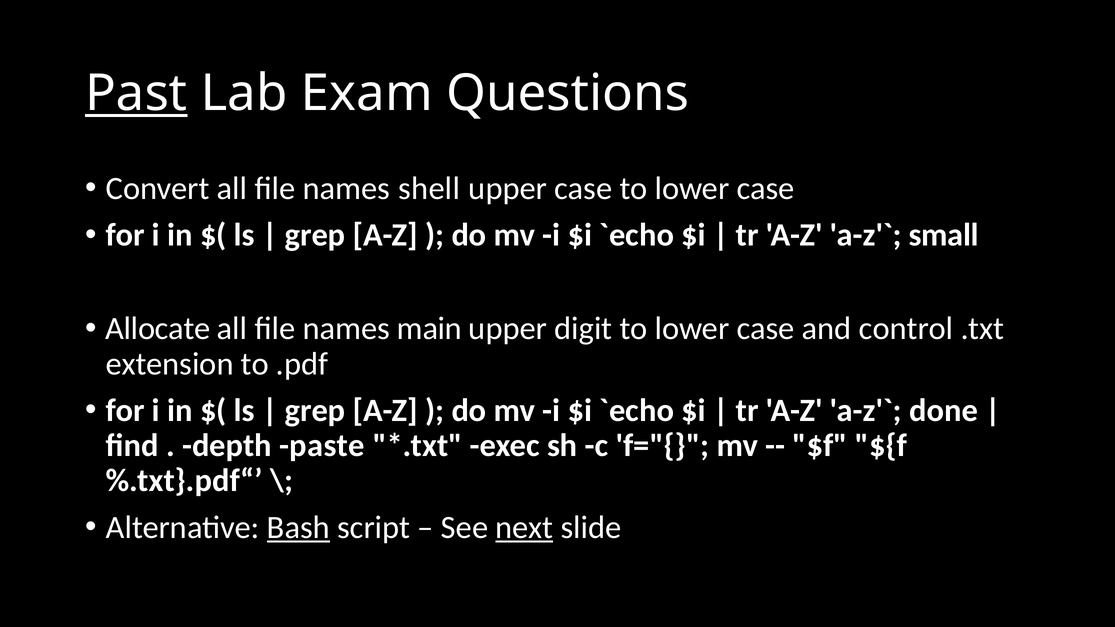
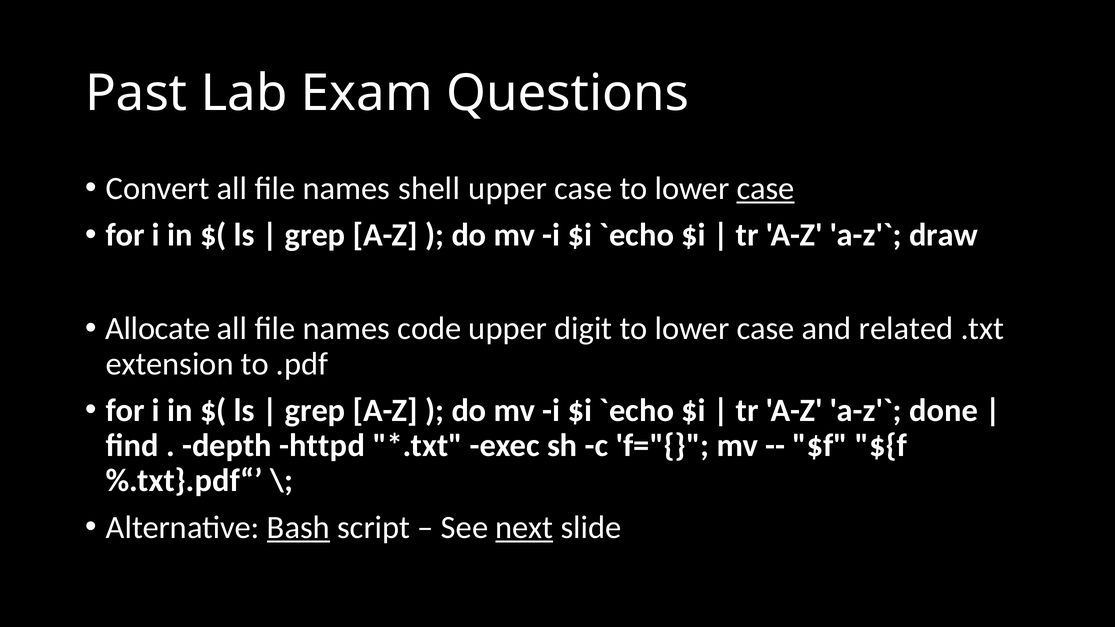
Past underline: present -> none
case at (766, 189) underline: none -> present
small: small -> draw
main: main -> code
control: control -> related
paste: paste -> httpd
